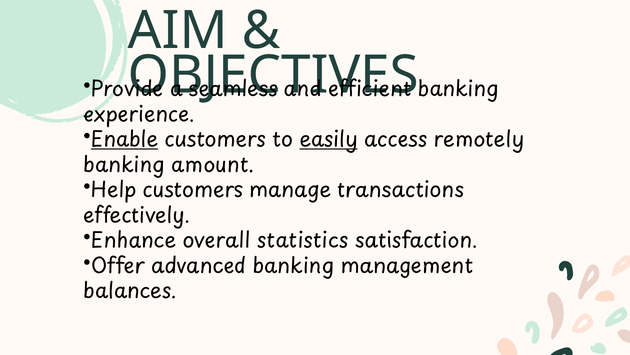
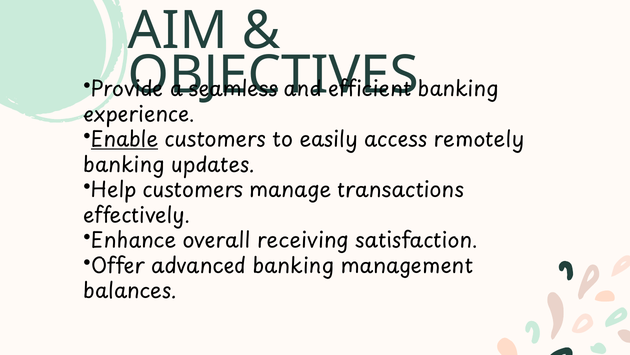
easily underline: present -> none
amount: amount -> updates
statistics: statistics -> receiving
